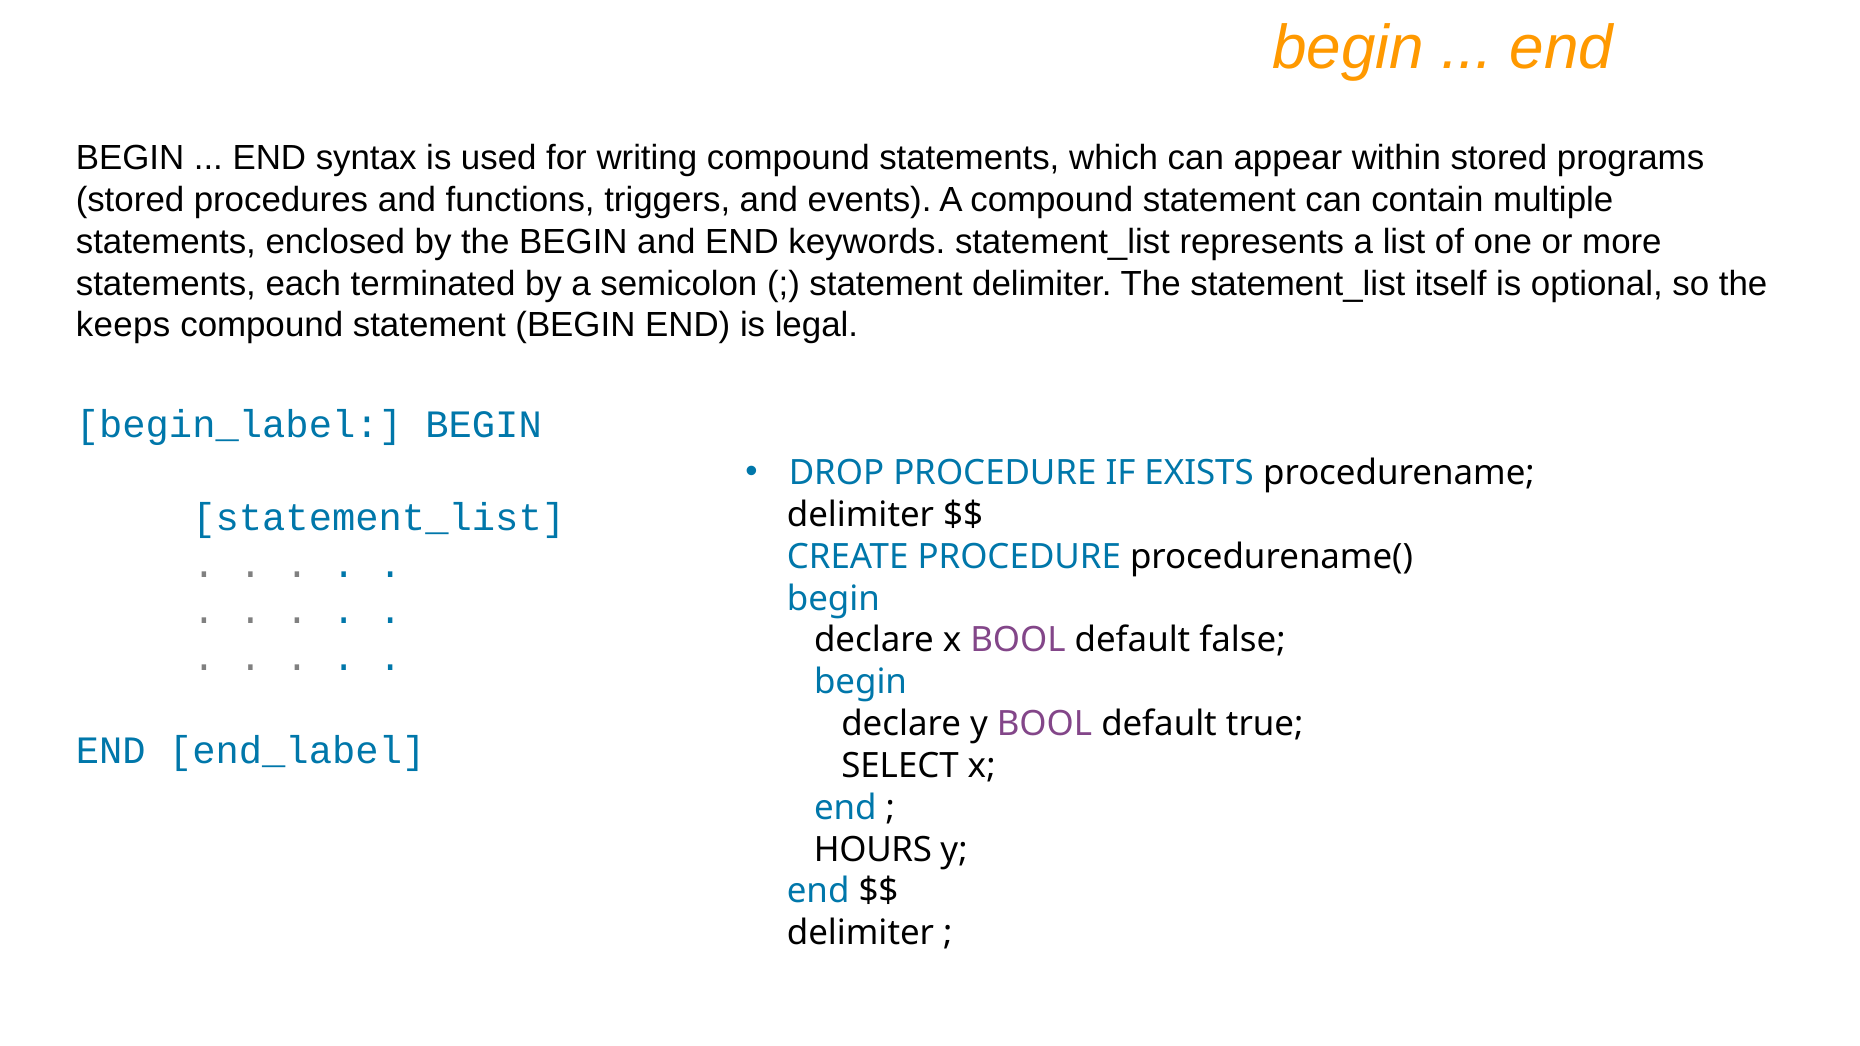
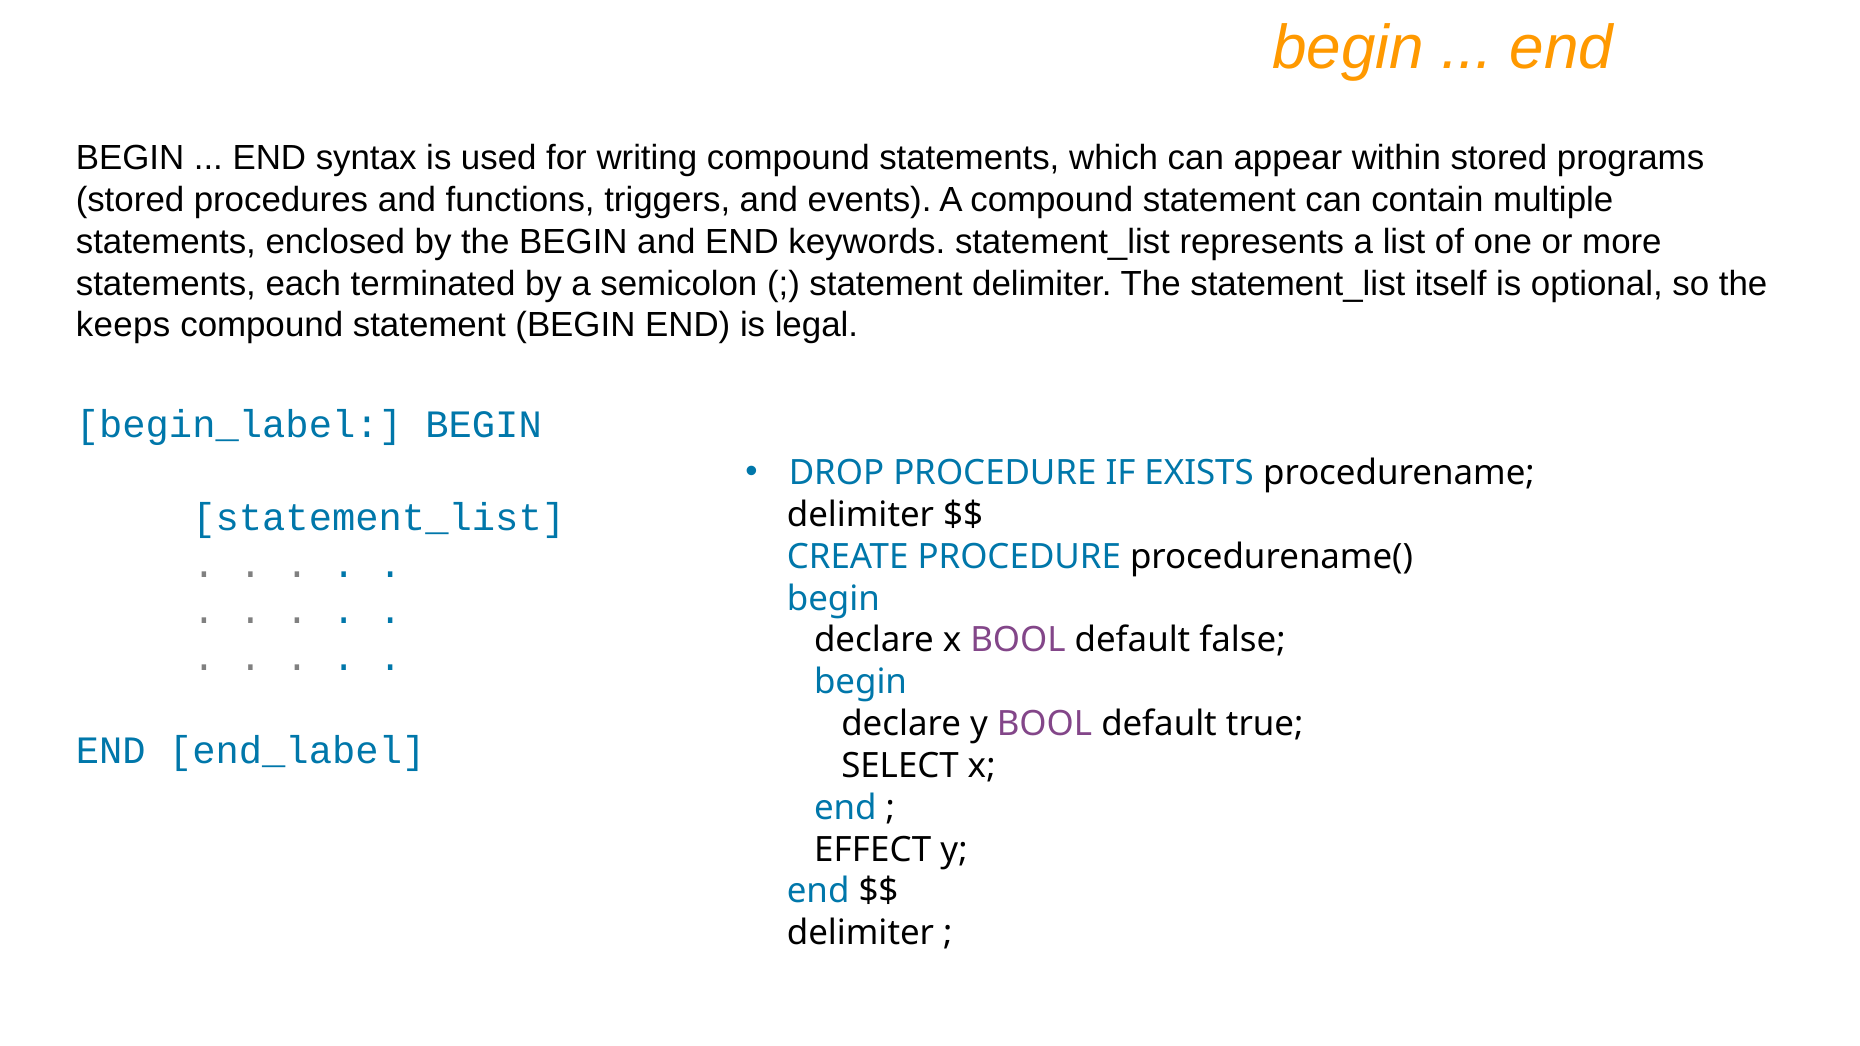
HOURS: HOURS -> EFFECT
